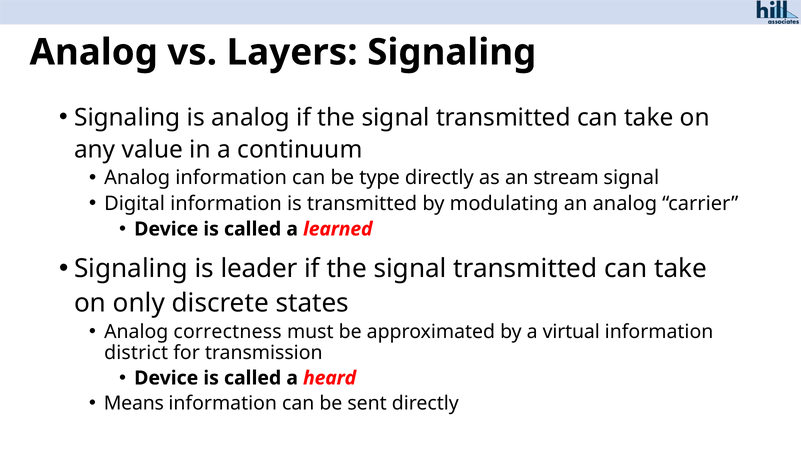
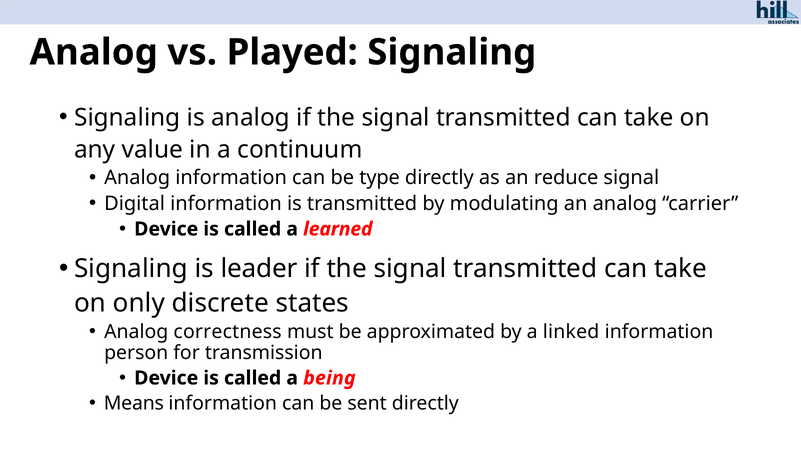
Layers: Layers -> Played
stream: stream -> reduce
virtual: virtual -> linked
district: district -> person
heard: heard -> being
